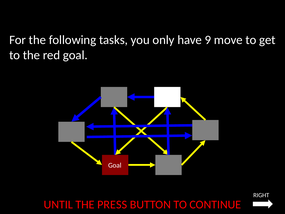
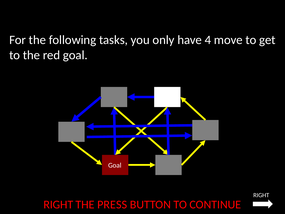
9: 9 -> 4
UNTIL at (58, 204): UNTIL -> RIGHT
